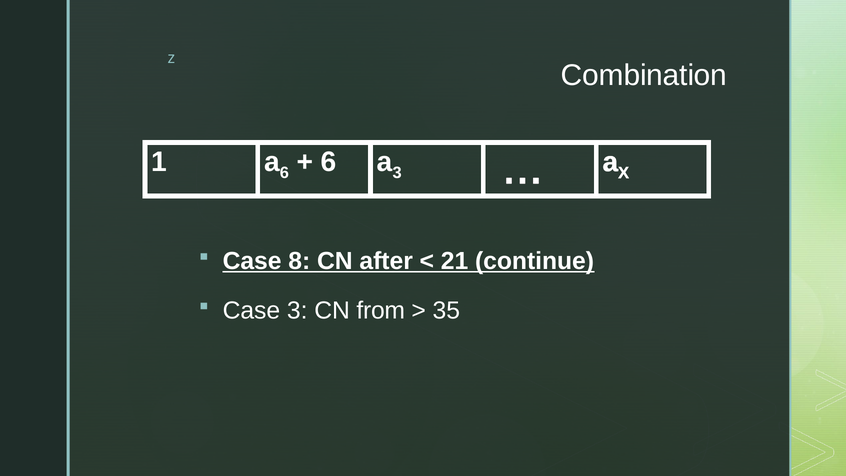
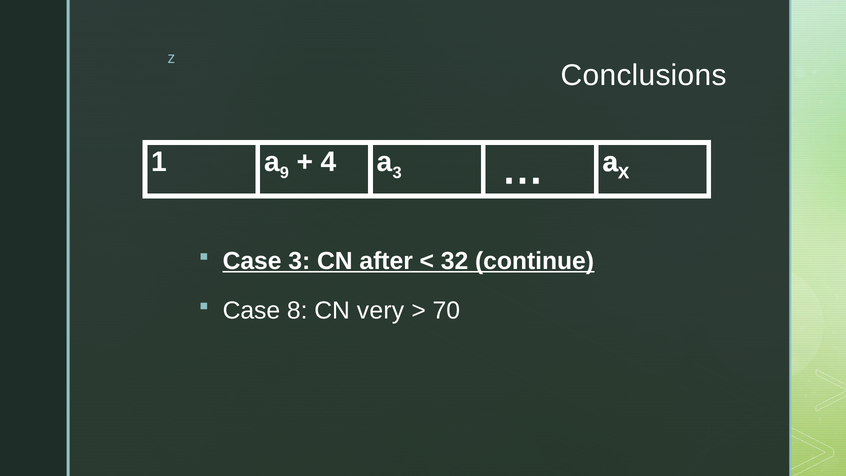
Combination: Combination -> Conclusions
6 at (284, 173): 6 -> 9
6 at (329, 162): 6 -> 4
Case 8: 8 -> 3
21: 21 -> 32
Case 3: 3 -> 8
from: from -> very
35: 35 -> 70
